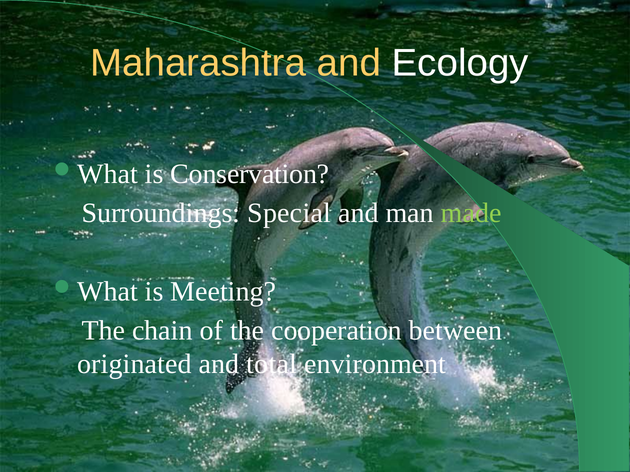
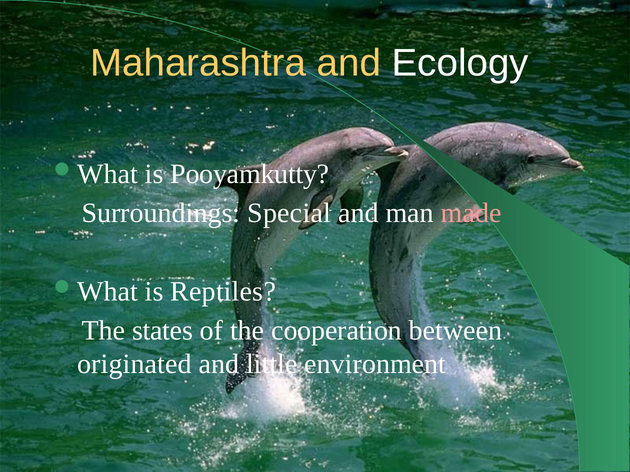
Conservation: Conservation -> Pooyamkutty
made colour: light green -> pink
Meeting: Meeting -> Reptiles
chain: chain -> states
total: total -> little
